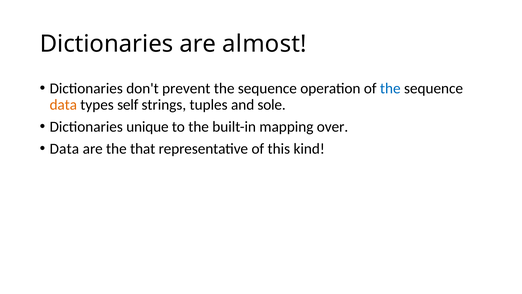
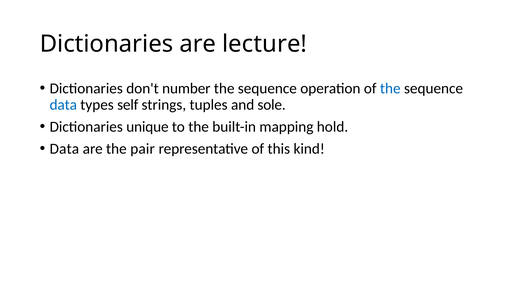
almost: almost -> lecture
prevent: prevent -> number
data at (63, 105) colour: orange -> blue
over: over -> hold
that: that -> pair
